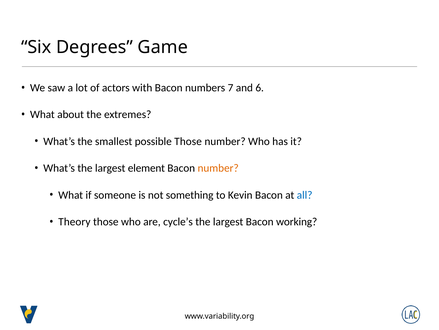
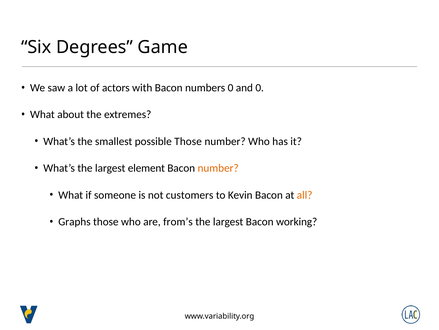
numbers 7: 7 -> 0
and 6: 6 -> 0
something: something -> customers
all colour: blue -> orange
Theory: Theory -> Graphs
cycle’s: cycle’s -> from’s
